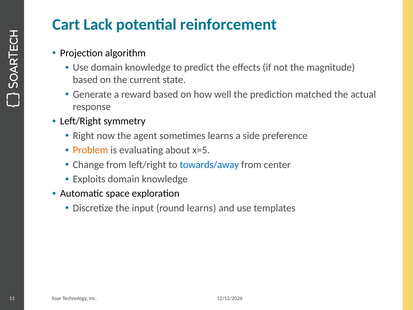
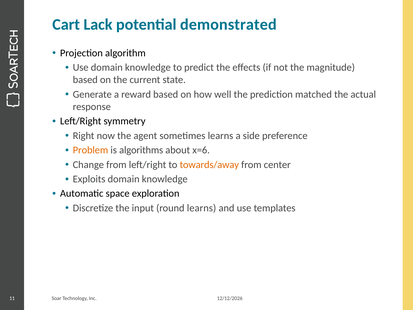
reinforcement: reinforcement -> demonstrated
evaluating: evaluating -> algorithms
x=5: x=5 -> x=6
towards/away colour: blue -> orange
